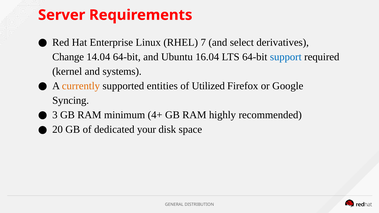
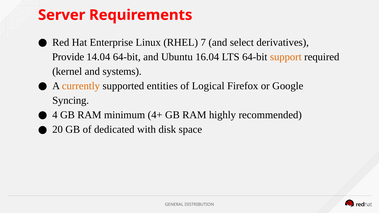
Change: Change -> Provide
support colour: blue -> orange
Utilized: Utilized -> Logical
3: 3 -> 4
your: your -> with
